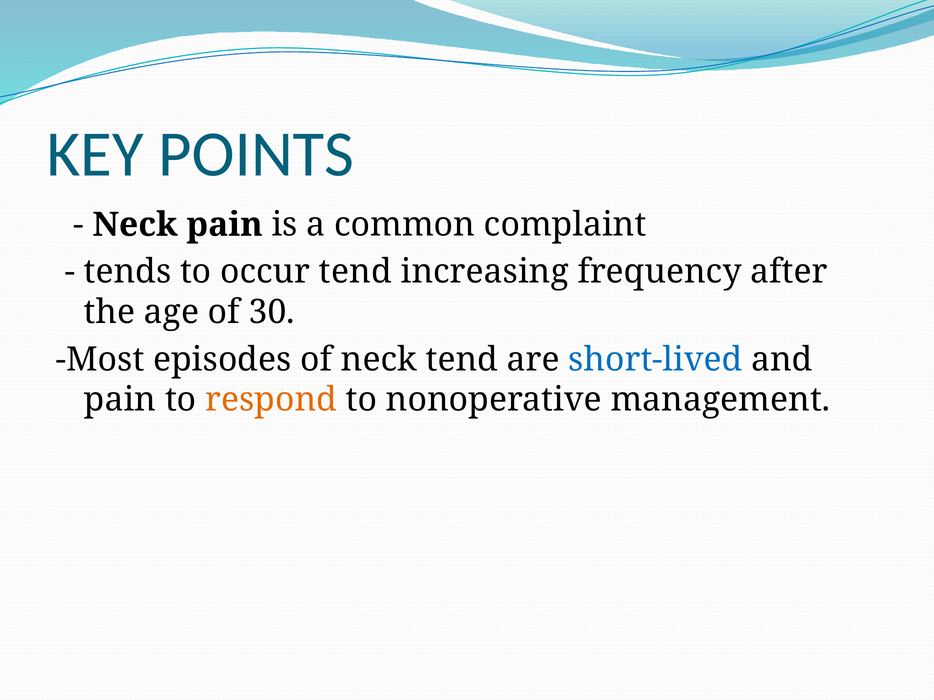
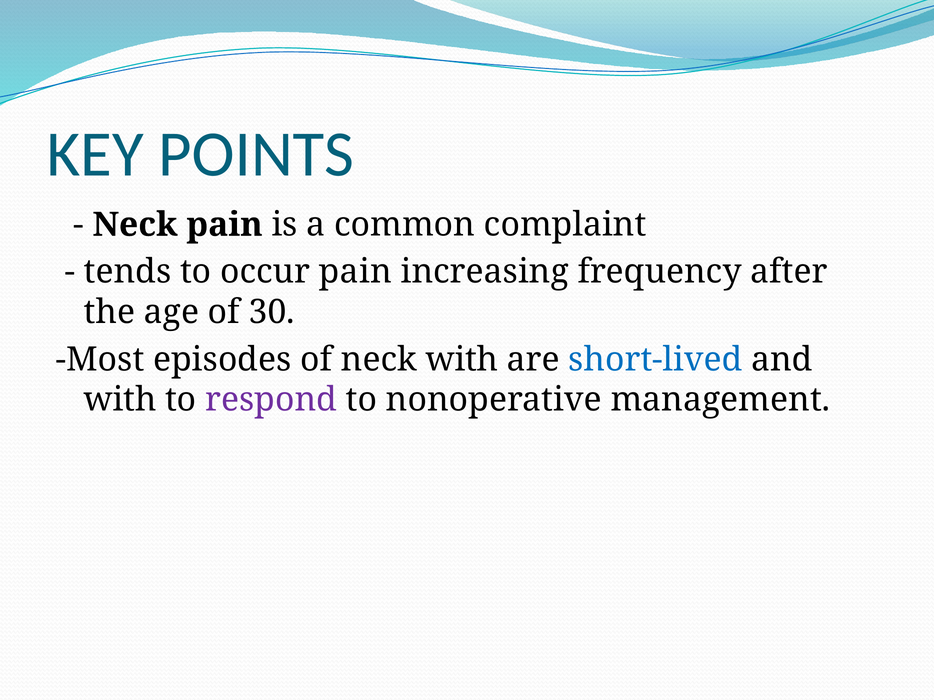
occur tend: tend -> pain
neck tend: tend -> with
pain at (120, 400): pain -> with
respond colour: orange -> purple
